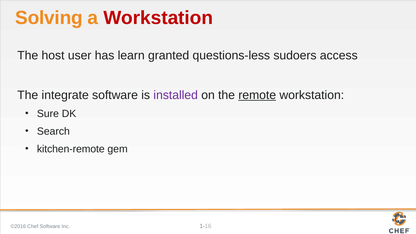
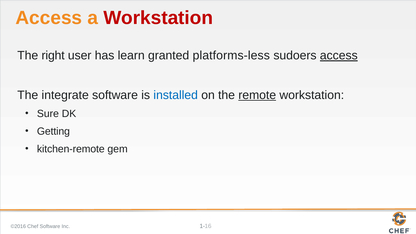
Solving at (49, 18): Solving -> Access
host: host -> right
questions-less: questions-less -> platforms-less
access at (339, 56) underline: none -> present
installed colour: purple -> blue
Search: Search -> Getting
